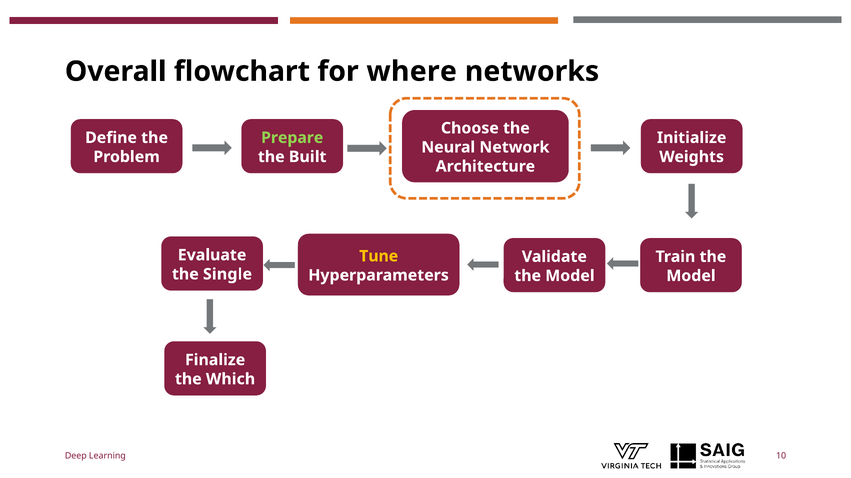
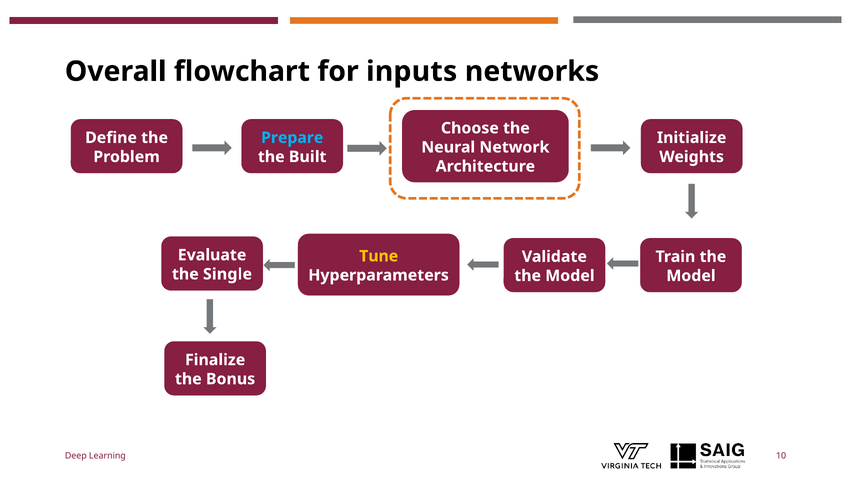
where: where -> inputs
Prepare colour: light green -> light blue
Which: Which -> Bonus
